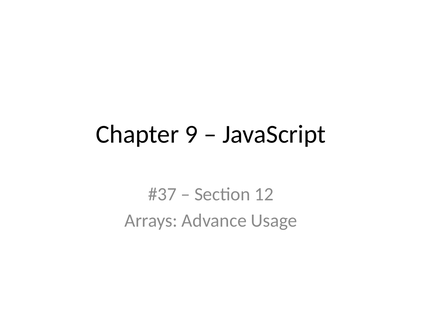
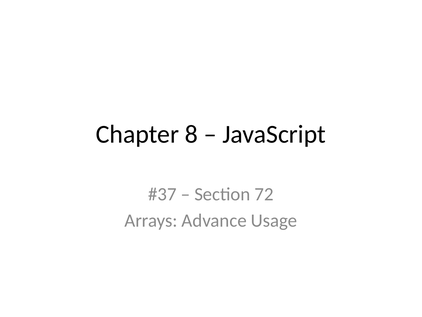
9: 9 -> 8
12: 12 -> 72
